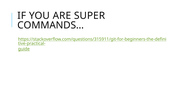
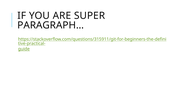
COMMANDS…: COMMANDS… -> PARAGRAPH…
